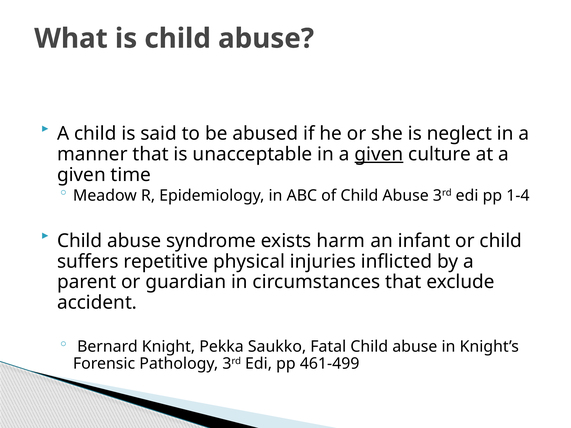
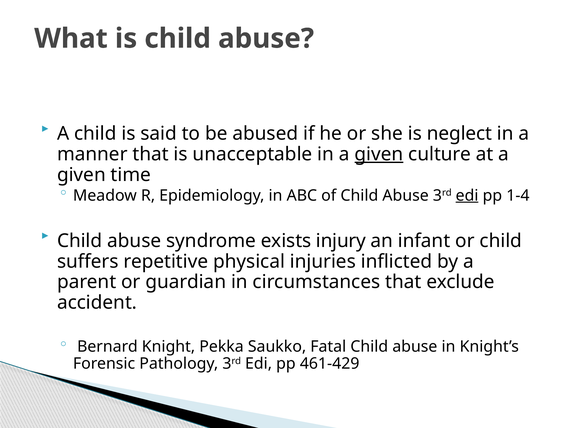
edi at (467, 196) underline: none -> present
harm: harm -> injury
461-499: 461-499 -> 461-429
